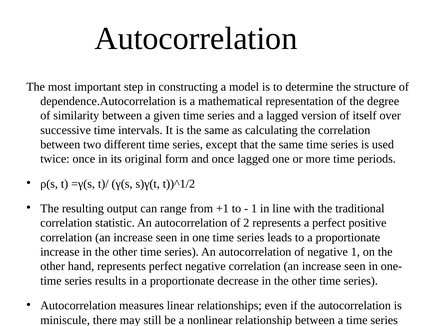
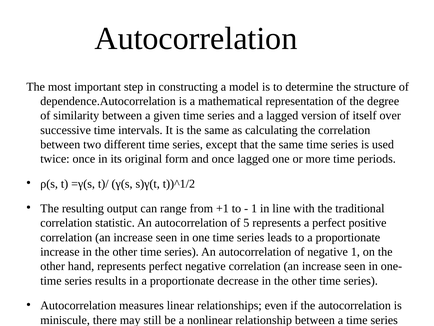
2: 2 -> 5
